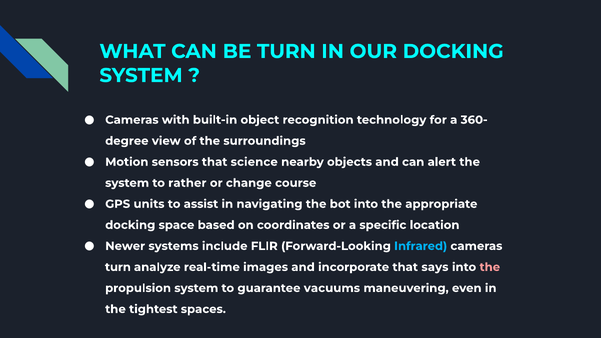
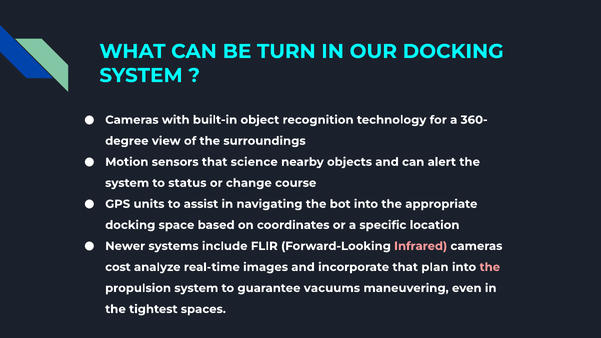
rather: rather -> status
Infrared colour: light blue -> pink
turn at (118, 267): turn -> cost
says: says -> plan
